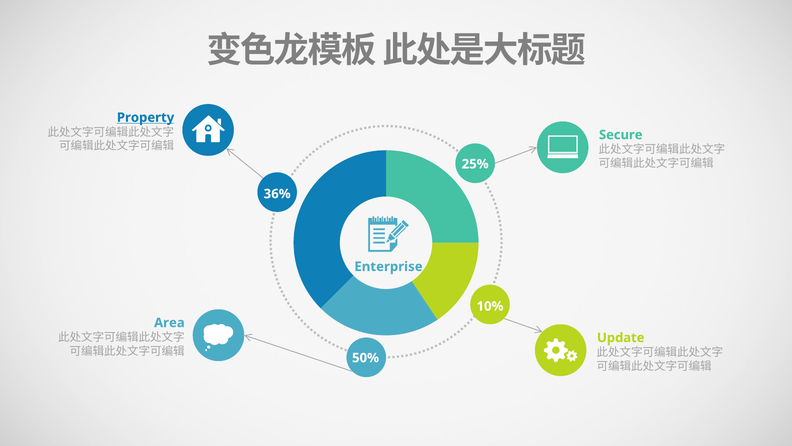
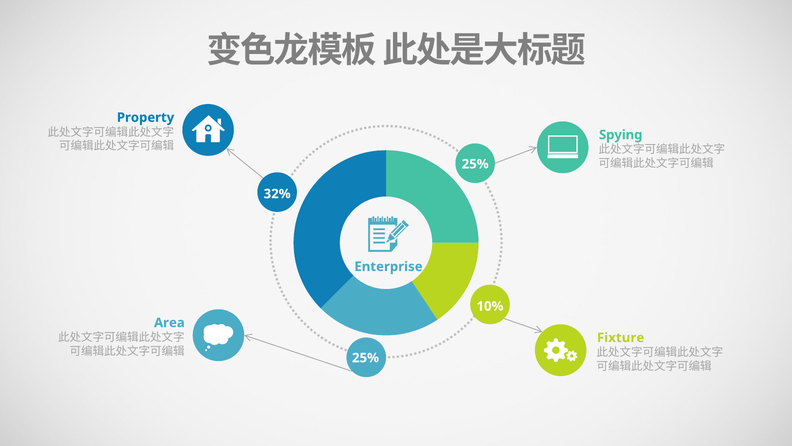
Property underline: present -> none
Secure: Secure -> Spying
36%: 36% -> 32%
Update: Update -> Fixture
50% at (366, 358): 50% -> 25%
